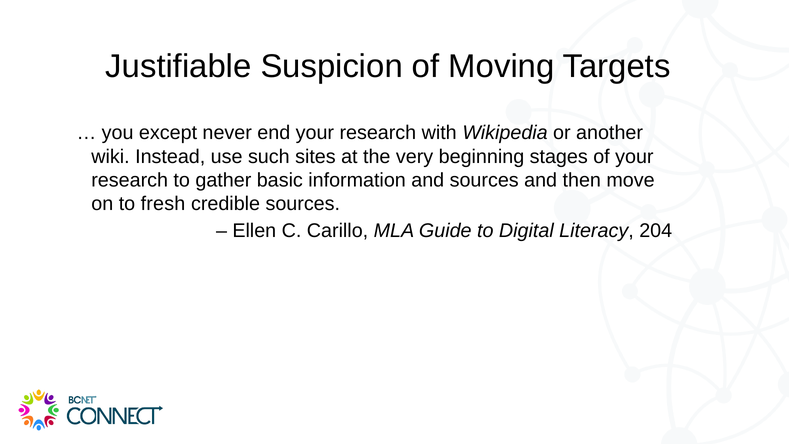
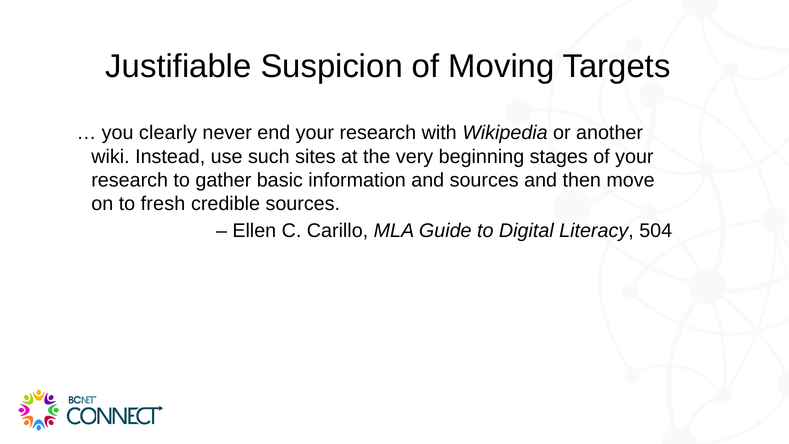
except: except -> clearly
204: 204 -> 504
